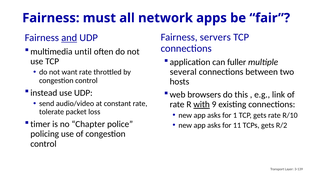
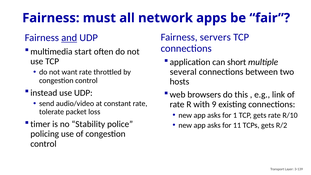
until: until -> start
fuller: fuller -> short
with underline: present -> none
Chapter: Chapter -> Stability
